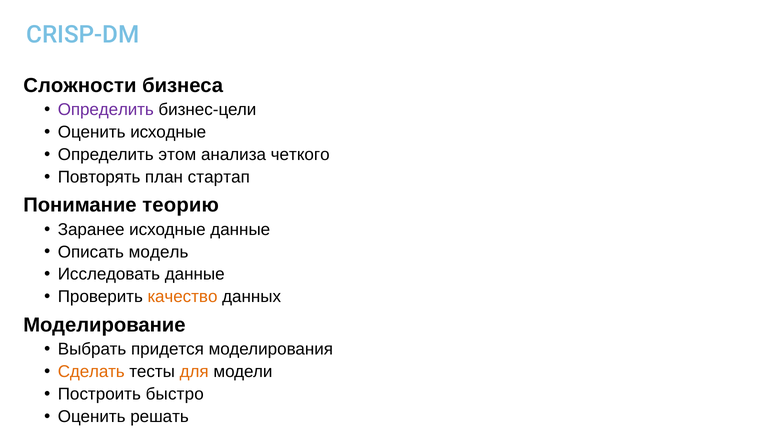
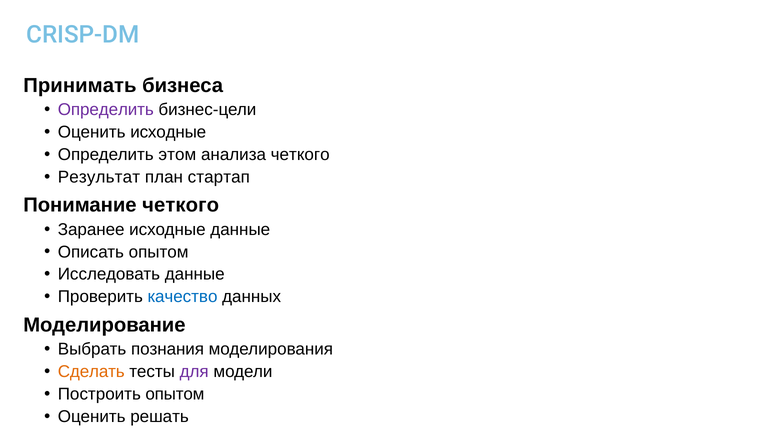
Сложности: Сложности -> Принимать
Повторять: Повторять -> Результат
Понимание теорию: теорию -> четкого
Описать модель: модель -> опытом
качество colour: orange -> blue
придется: придется -> познания
для colour: orange -> purple
Построить быстро: быстро -> опытом
